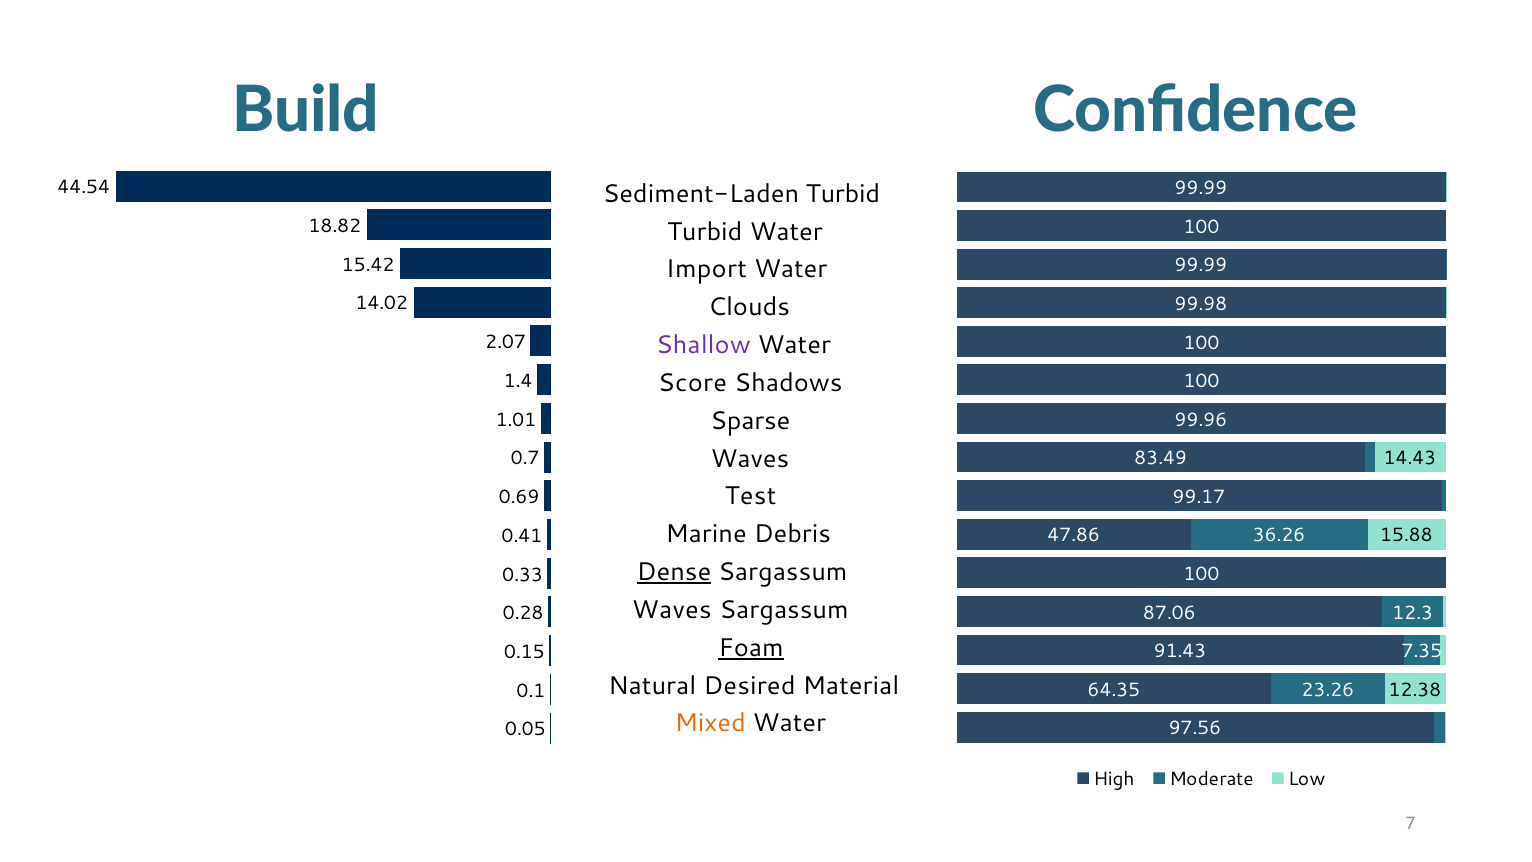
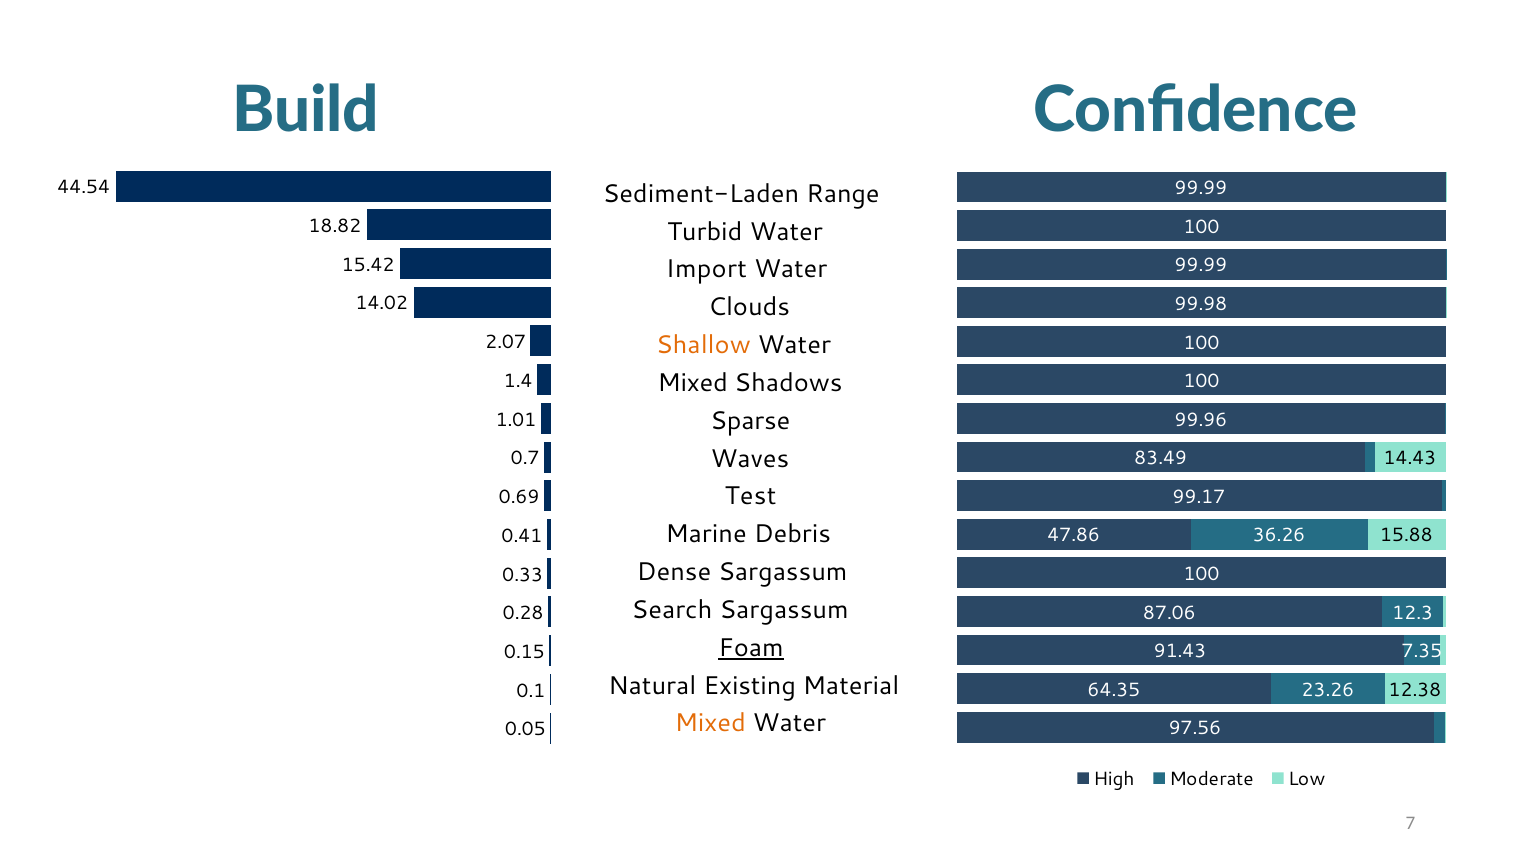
Sediment-Laden Turbid: Turbid -> Range
Shallow colour: purple -> orange
Score at (692, 383): Score -> Mixed
Dense underline: present -> none
Waves at (672, 610): Waves -> Search
Desired: Desired -> Existing
